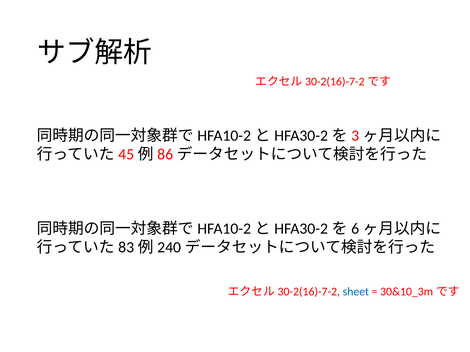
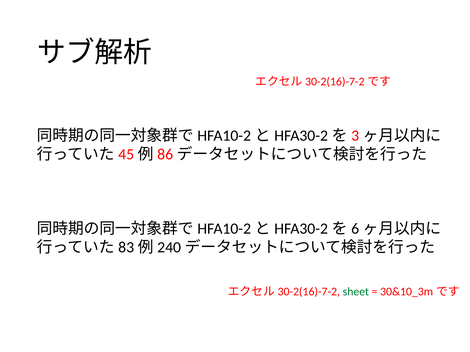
sheet colour: blue -> green
